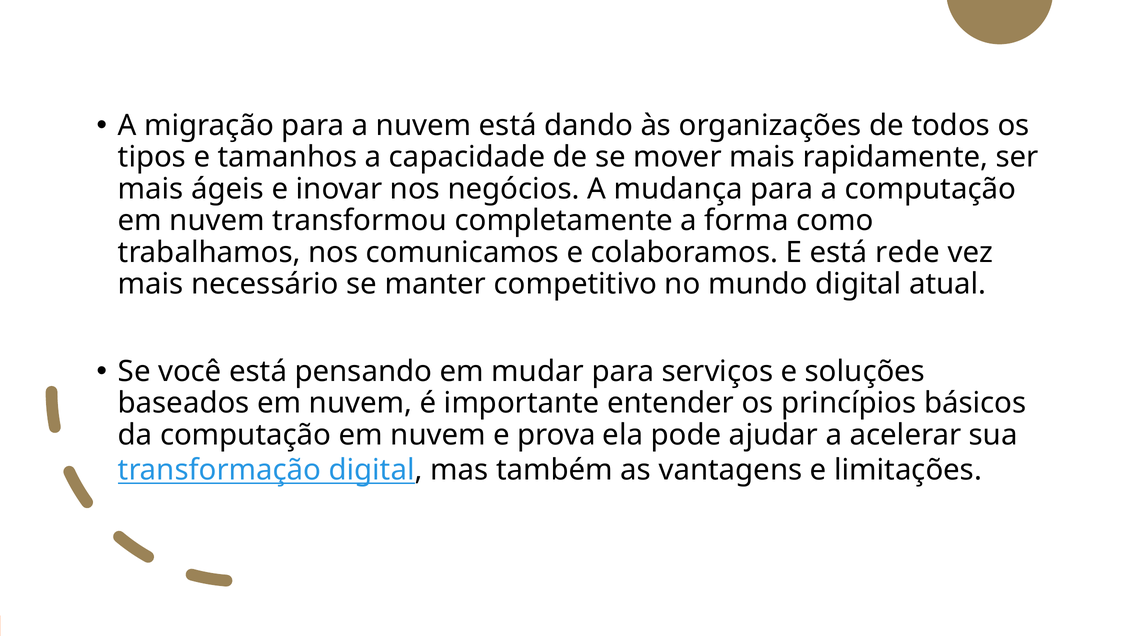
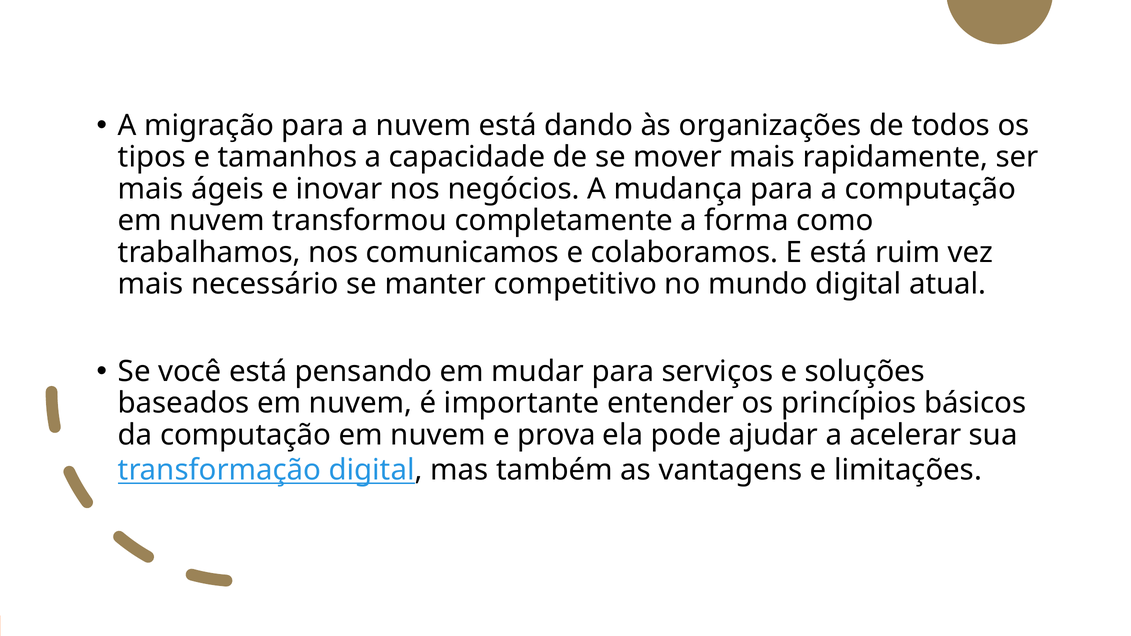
rede: rede -> ruim
